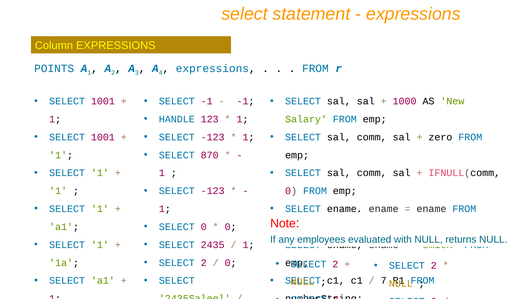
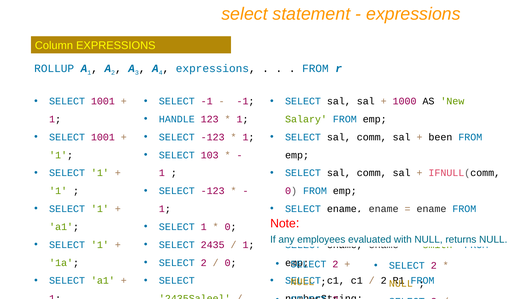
POINTS: POINTS -> ROLLUP
zero: zero -> been
870: 870 -> 103
0 at (204, 227): 0 -> 1
7 at (384, 280): 7 -> 2
